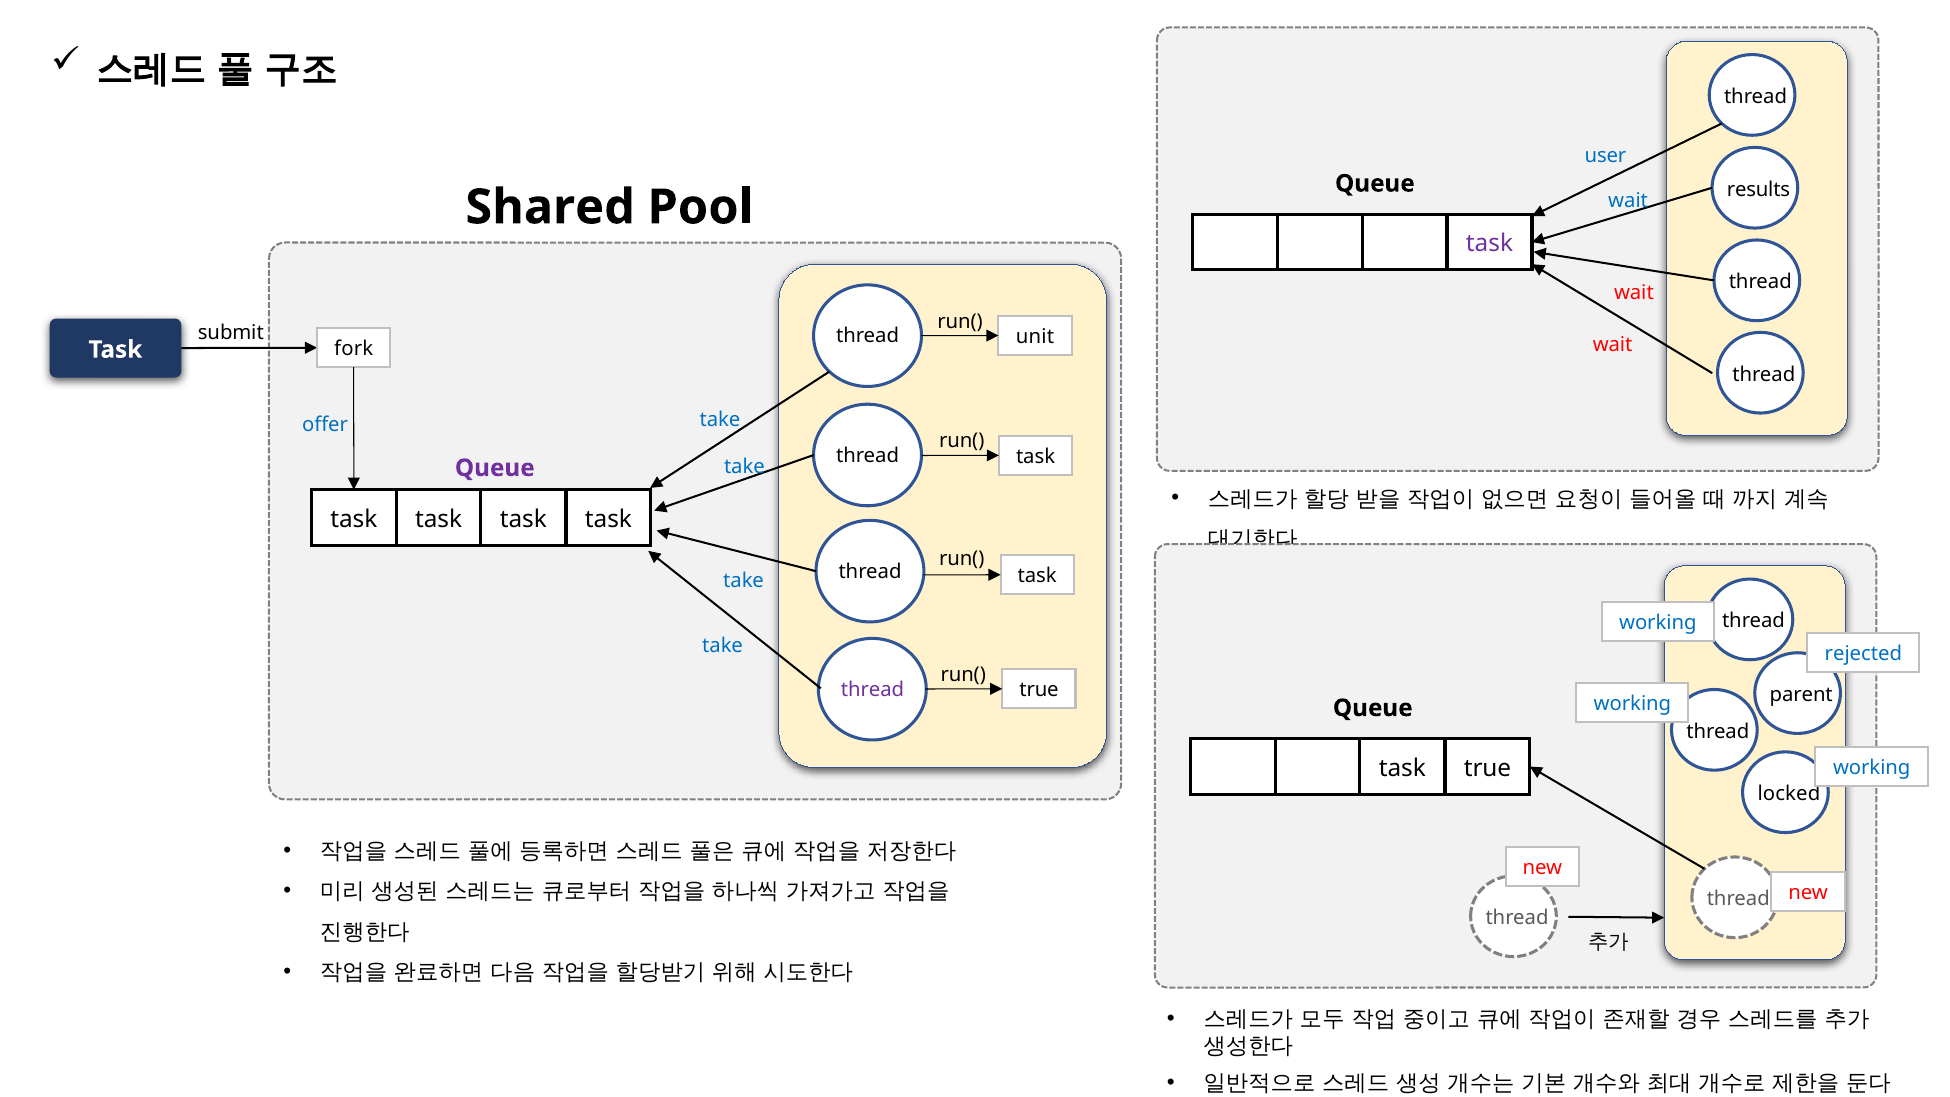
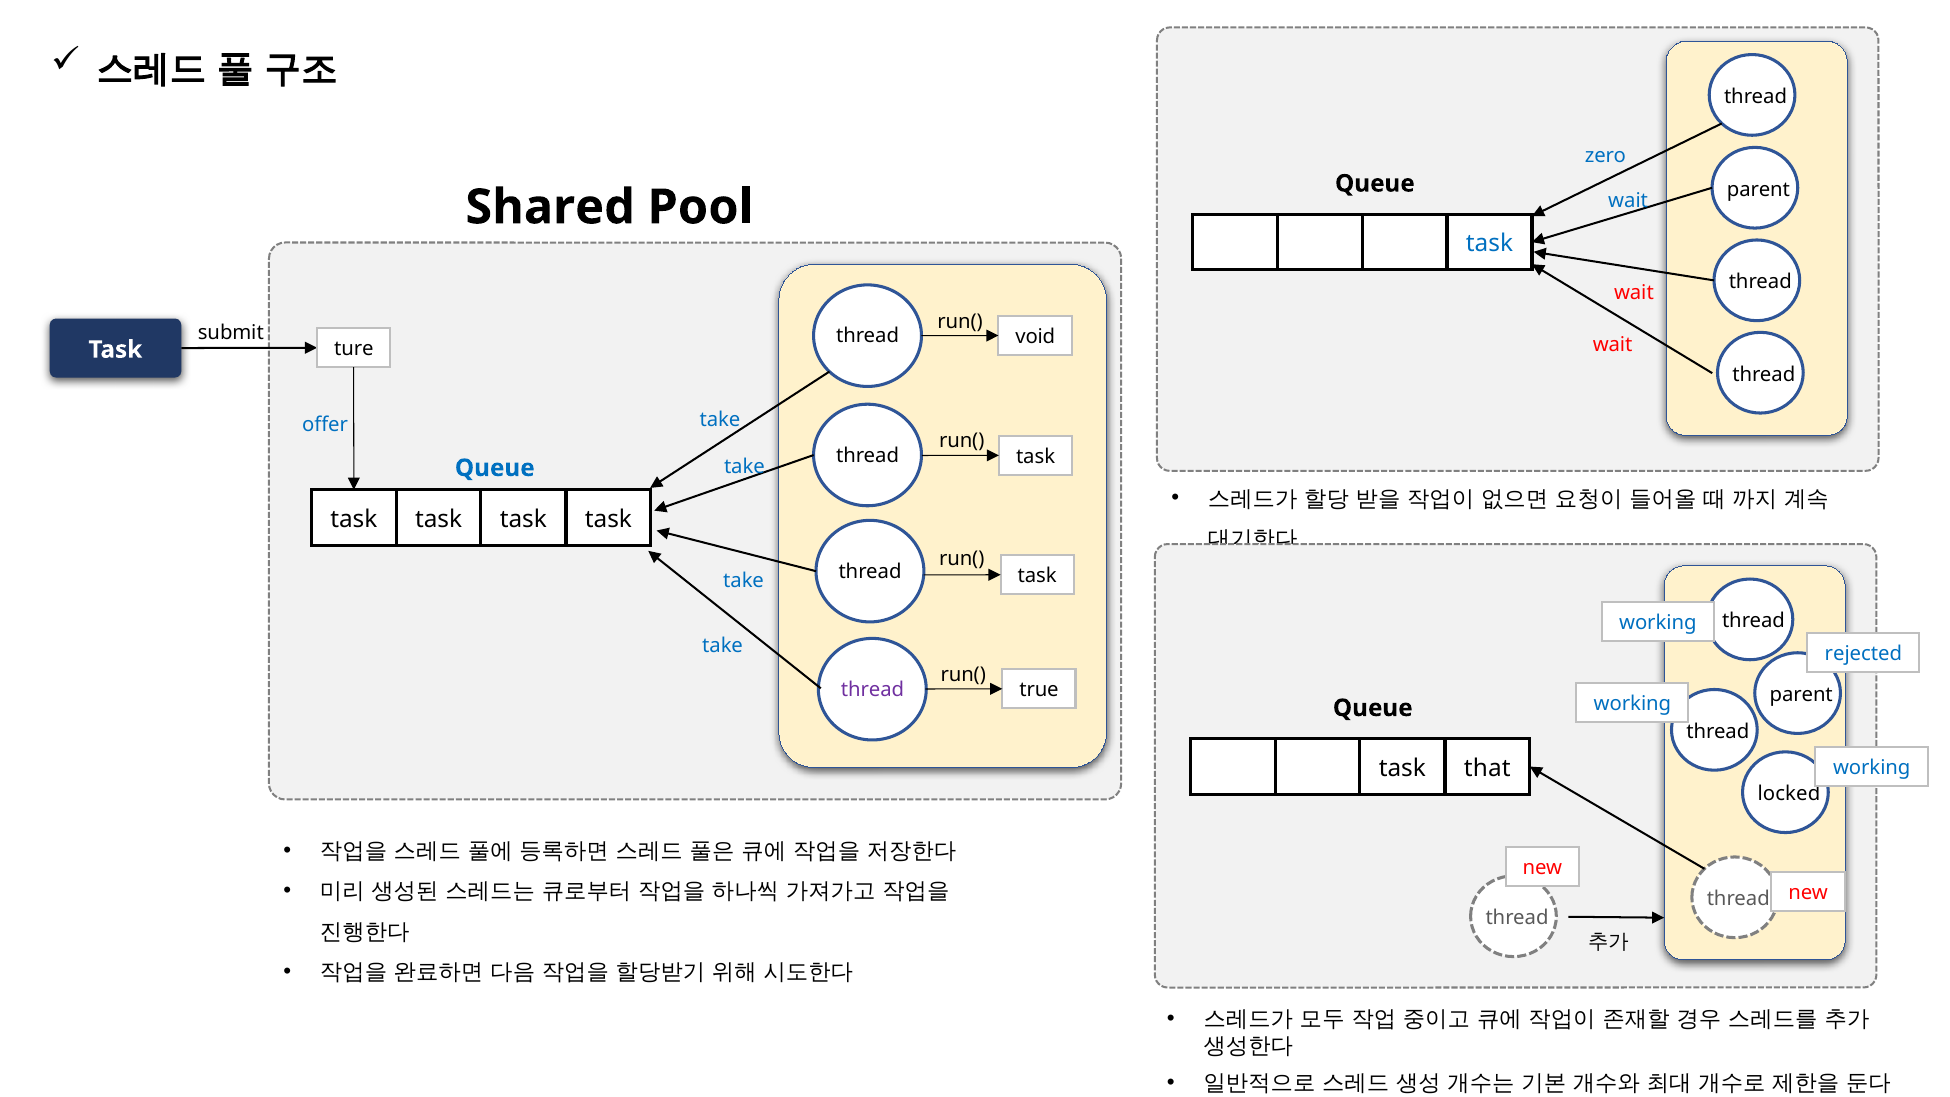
user: user -> zero
results at (1759, 190): results -> parent
task at (1489, 244) colour: purple -> blue
unit: unit -> void
fork: fork -> ture
Queue at (495, 468) colour: purple -> blue
true at (1487, 768): true -> that
